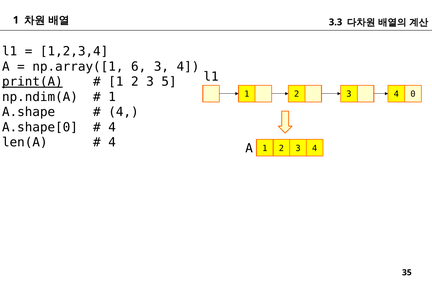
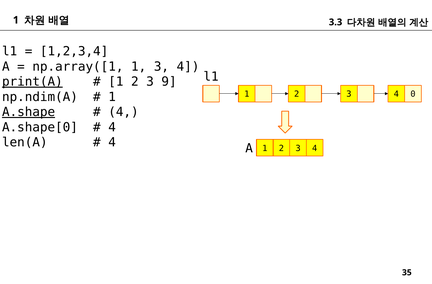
np.array([1 6: 6 -> 1
5: 5 -> 9
A.shape underline: none -> present
